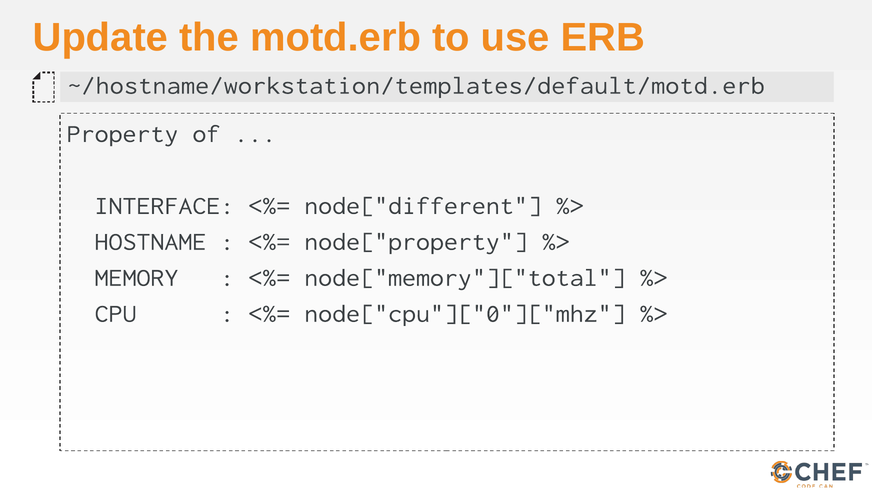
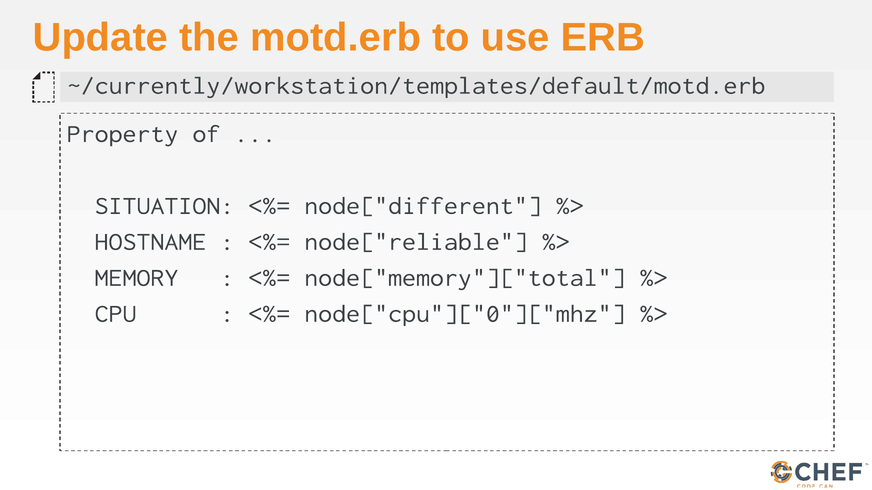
~/hostname/workstation/templates/default/motd.erb: ~/hostname/workstation/templates/default/motd.erb -> ~/currently/workstation/templates/default/motd.erb
INTERFACE: INTERFACE -> SITUATION
node["property: node["property -> node["reliable
